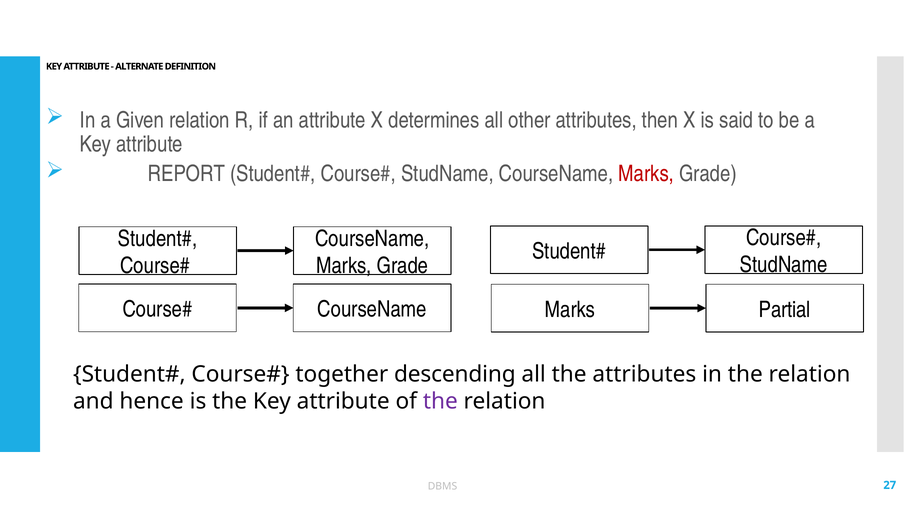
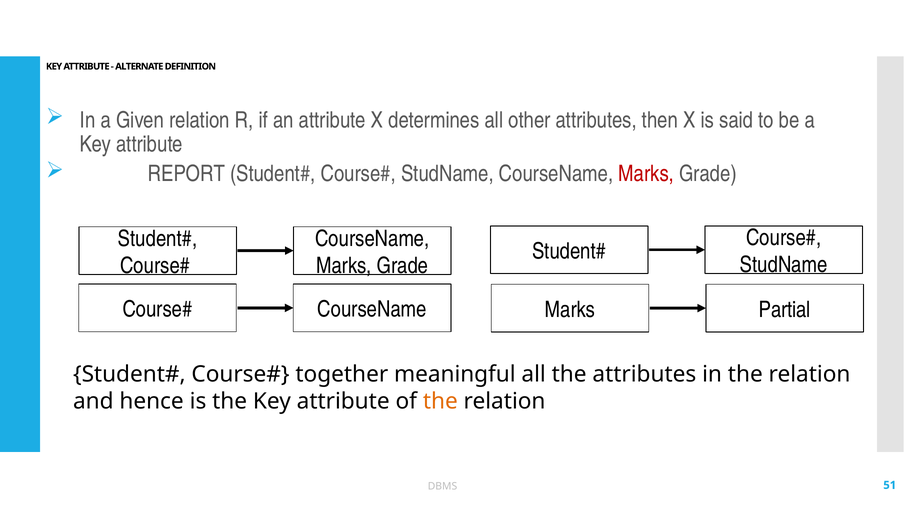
descending: descending -> meaningful
the at (440, 401) colour: purple -> orange
27: 27 -> 51
